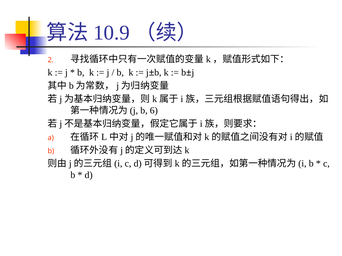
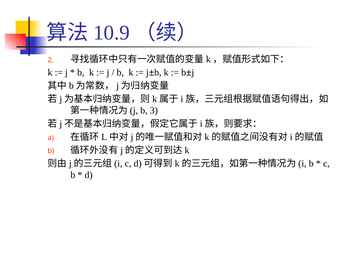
6: 6 -> 3
